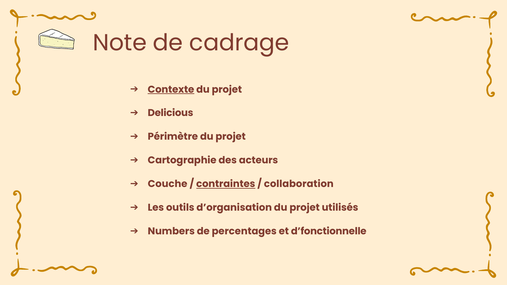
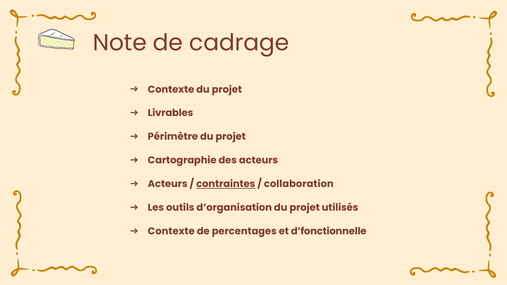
Contexte at (171, 89) underline: present -> none
Delicious: Delicious -> Livrables
Couche at (168, 184): Couche -> Acteurs
Numbers at (171, 232): Numbers -> Contexte
